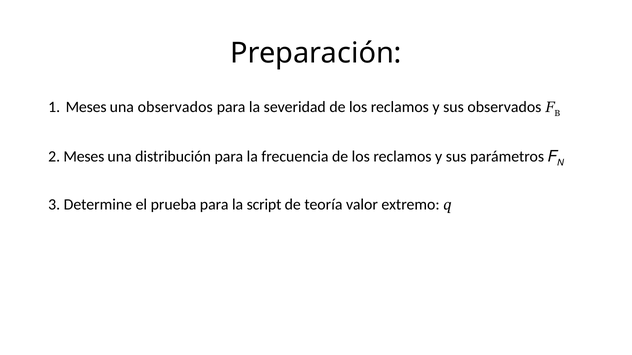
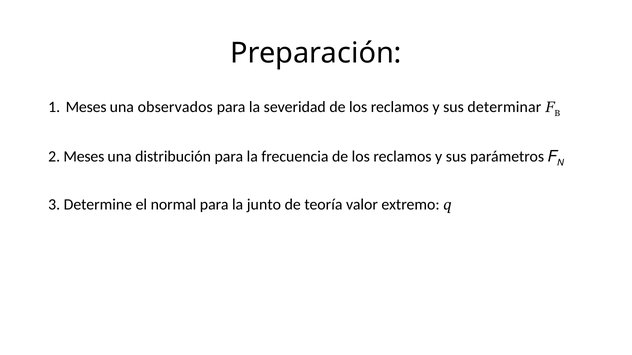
sus observados: observados -> determinar
prueba: prueba -> normal
script: script -> junto
